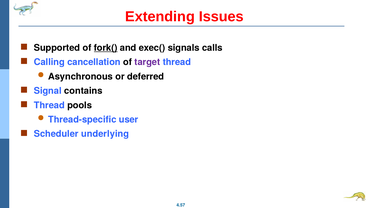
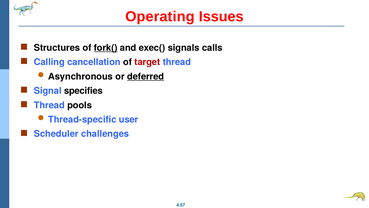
Extending: Extending -> Operating
Supported: Supported -> Structures
target colour: purple -> red
deferred underline: none -> present
contains: contains -> specifies
underlying: underlying -> challenges
